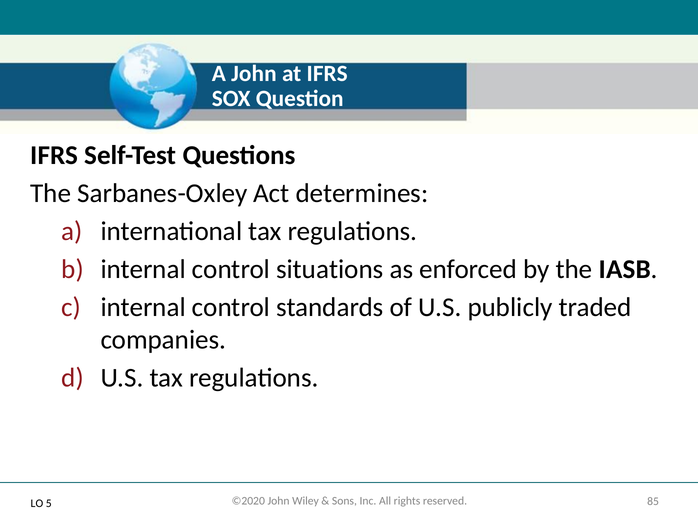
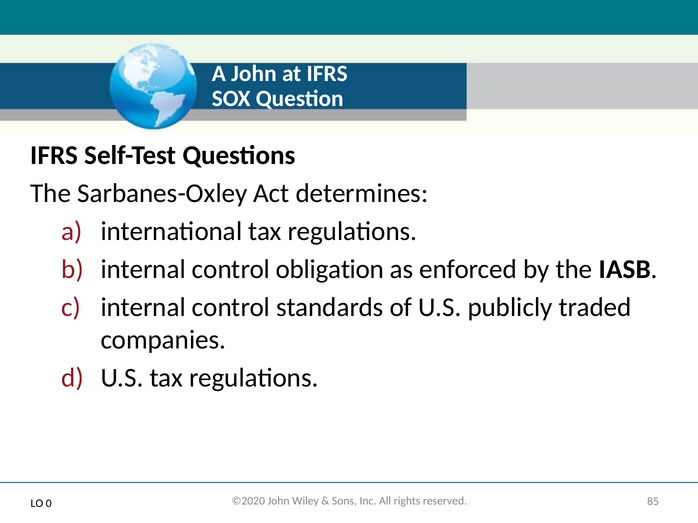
situations: situations -> obligation
5: 5 -> 0
